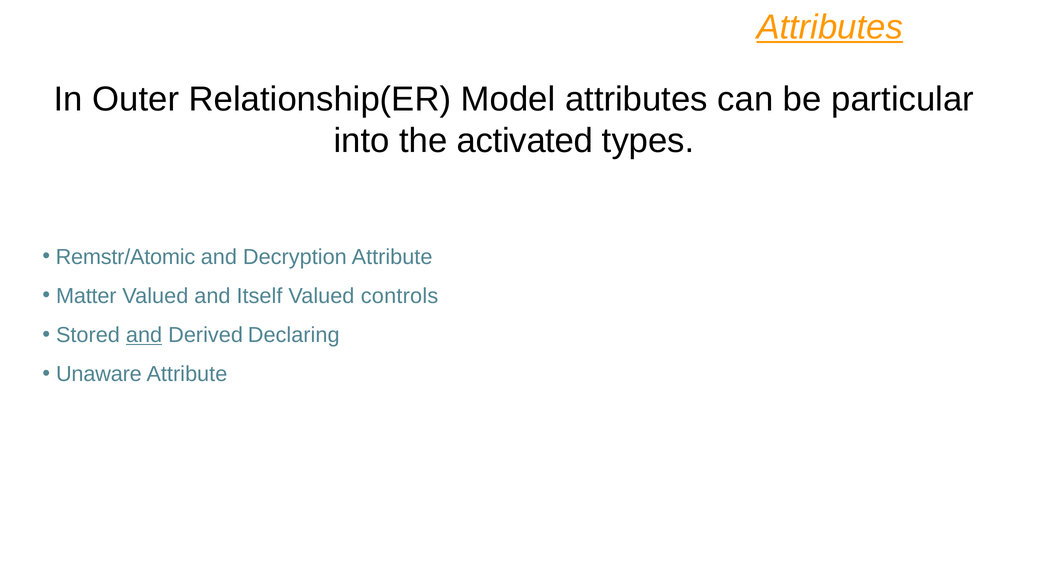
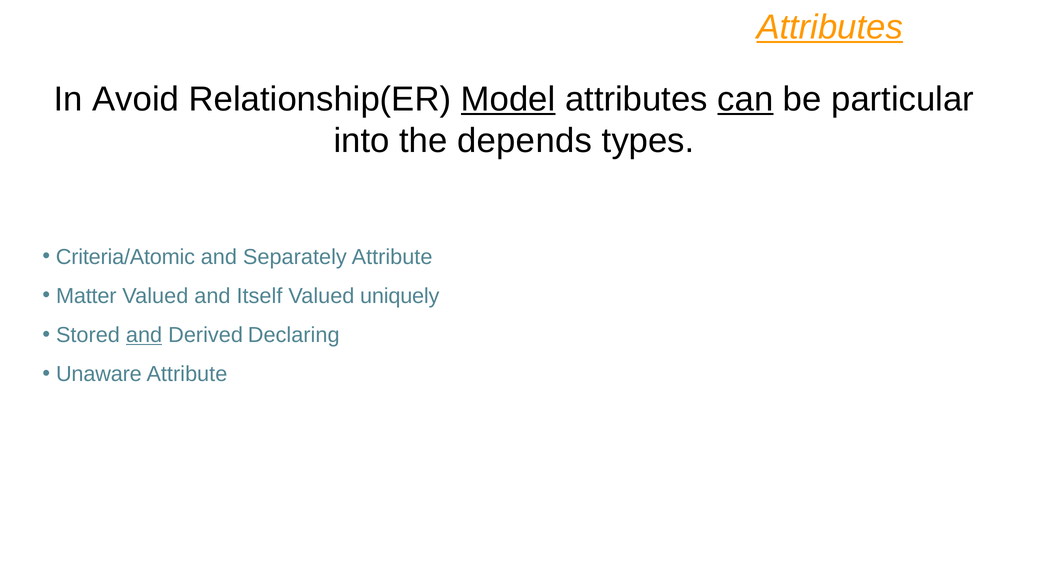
Outer: Outer -> Avoid
Model underline: none -> present
can underline: none -> present
activated: activated -> depends
Remstr/Atomic: Remstr/Atomic -> Criteria/Atomic
Decryption: Decryption -> Separately
controls: controls -> uniquely
